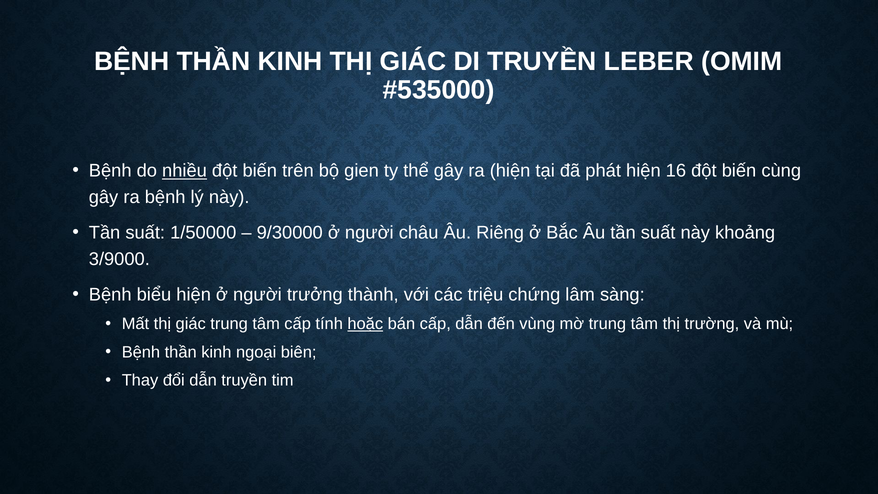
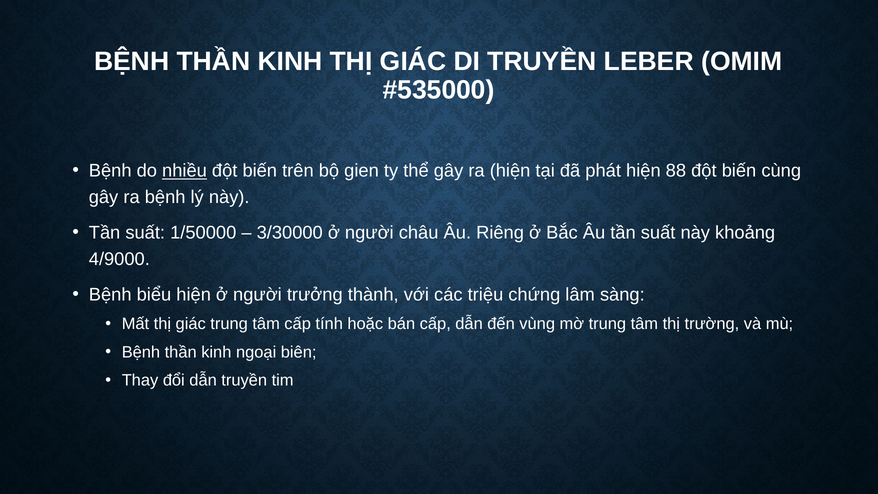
16: 16 -> 88
9/30000: 9/30000 -> 3/30000
3/9000: 3/9000 -> 4/9000
hoặc underline: present -> none
